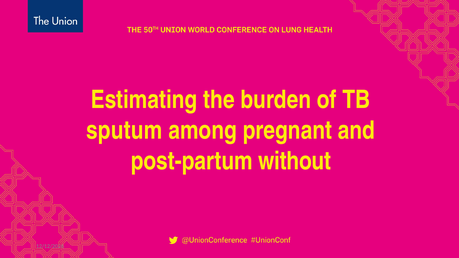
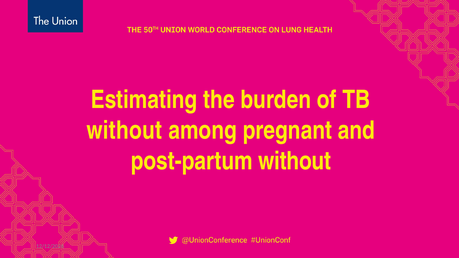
sputum at (124, 130): sputum -> without
